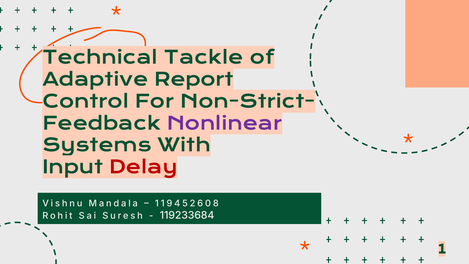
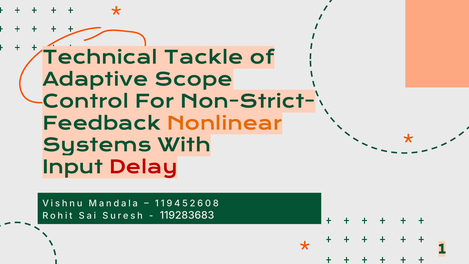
Report: Report -> Scope
Nonlinear colour: purple -> orange
119233684: 119233684 -> 119283683
